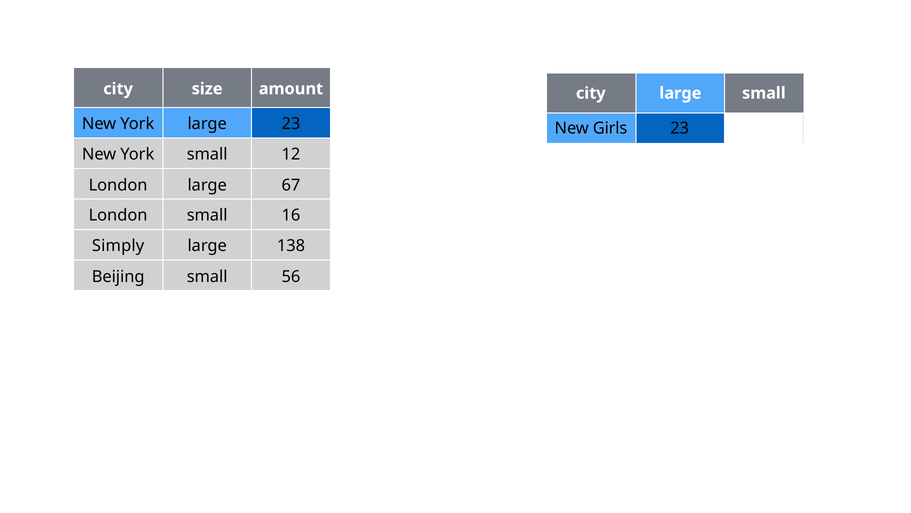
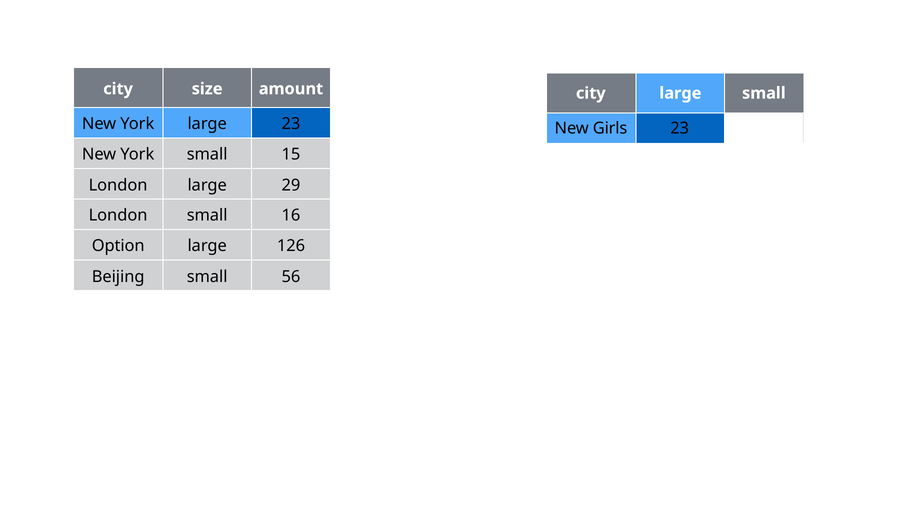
12: 12 -> 15
67: 67 -> 29
Simply: Simply -> Option
138: 138 -> 126
